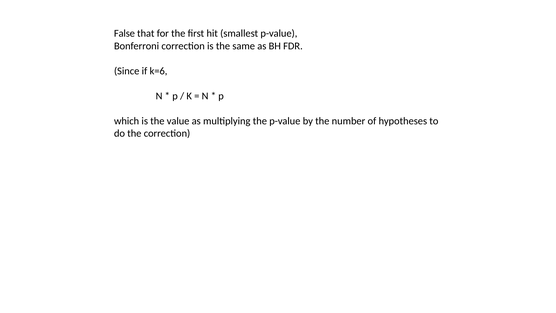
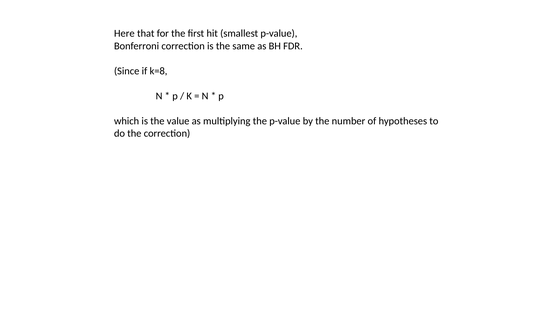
False: False -> Here
k=6: k=6 -> k=8
